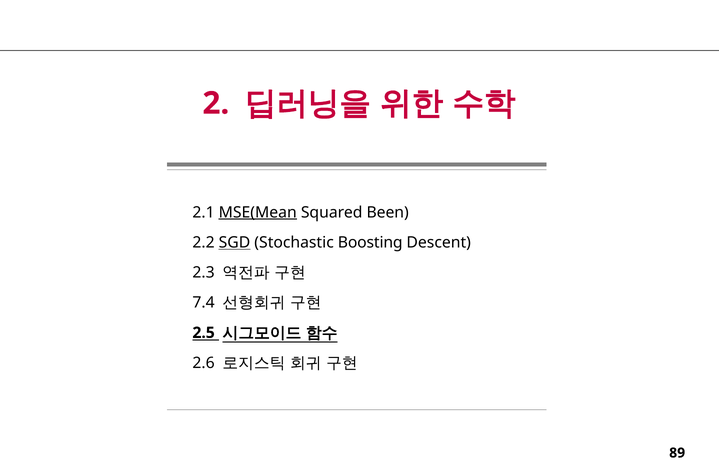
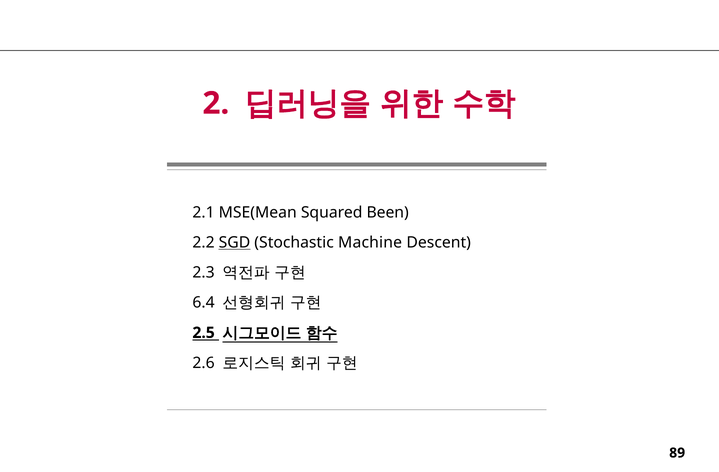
MSE(Mean underline: present -> none
Boosting: Boosting -> Machine
7.4: 7.4 -> 6.4
